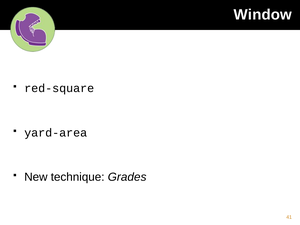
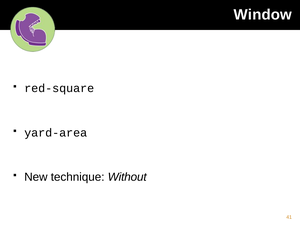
Grades: Grades -> Without
